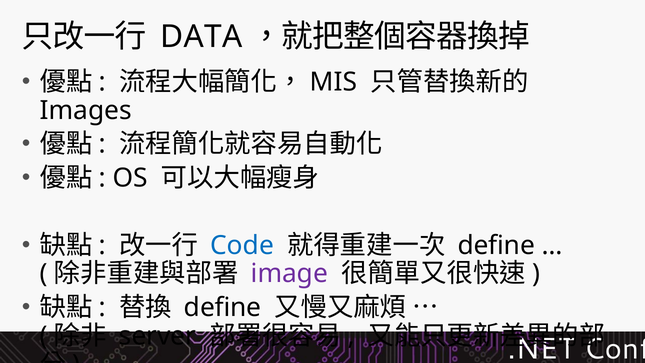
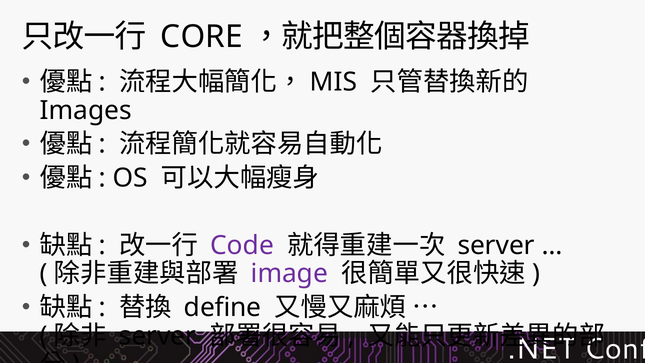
DATA: DATA -> CORE
Code colour: blue -> purple
define at (496, 245): define -> server
